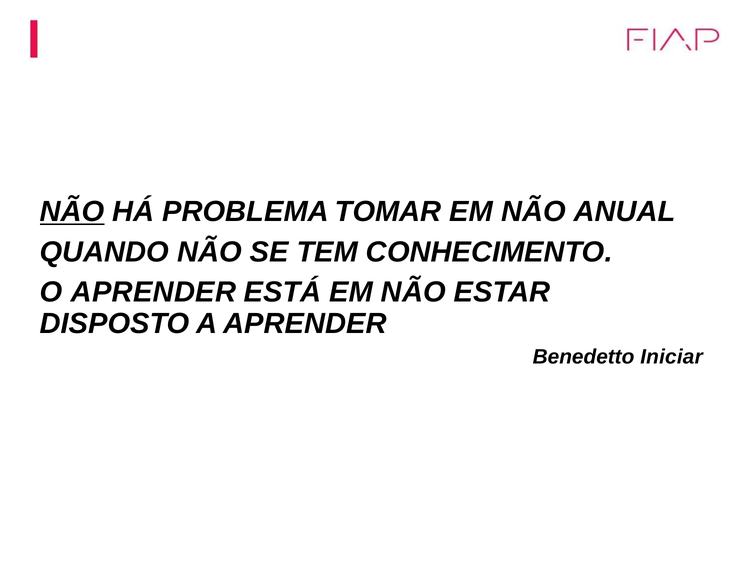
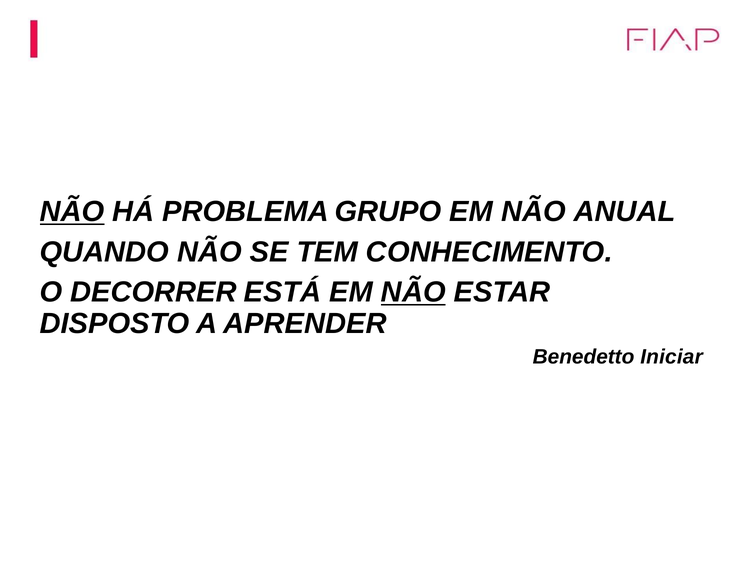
TOMAR: TOMAR -> GRUPO
O APRENDER: APRENDER -> DECORRER
NÃO at (413, 292) underline: none -> present
